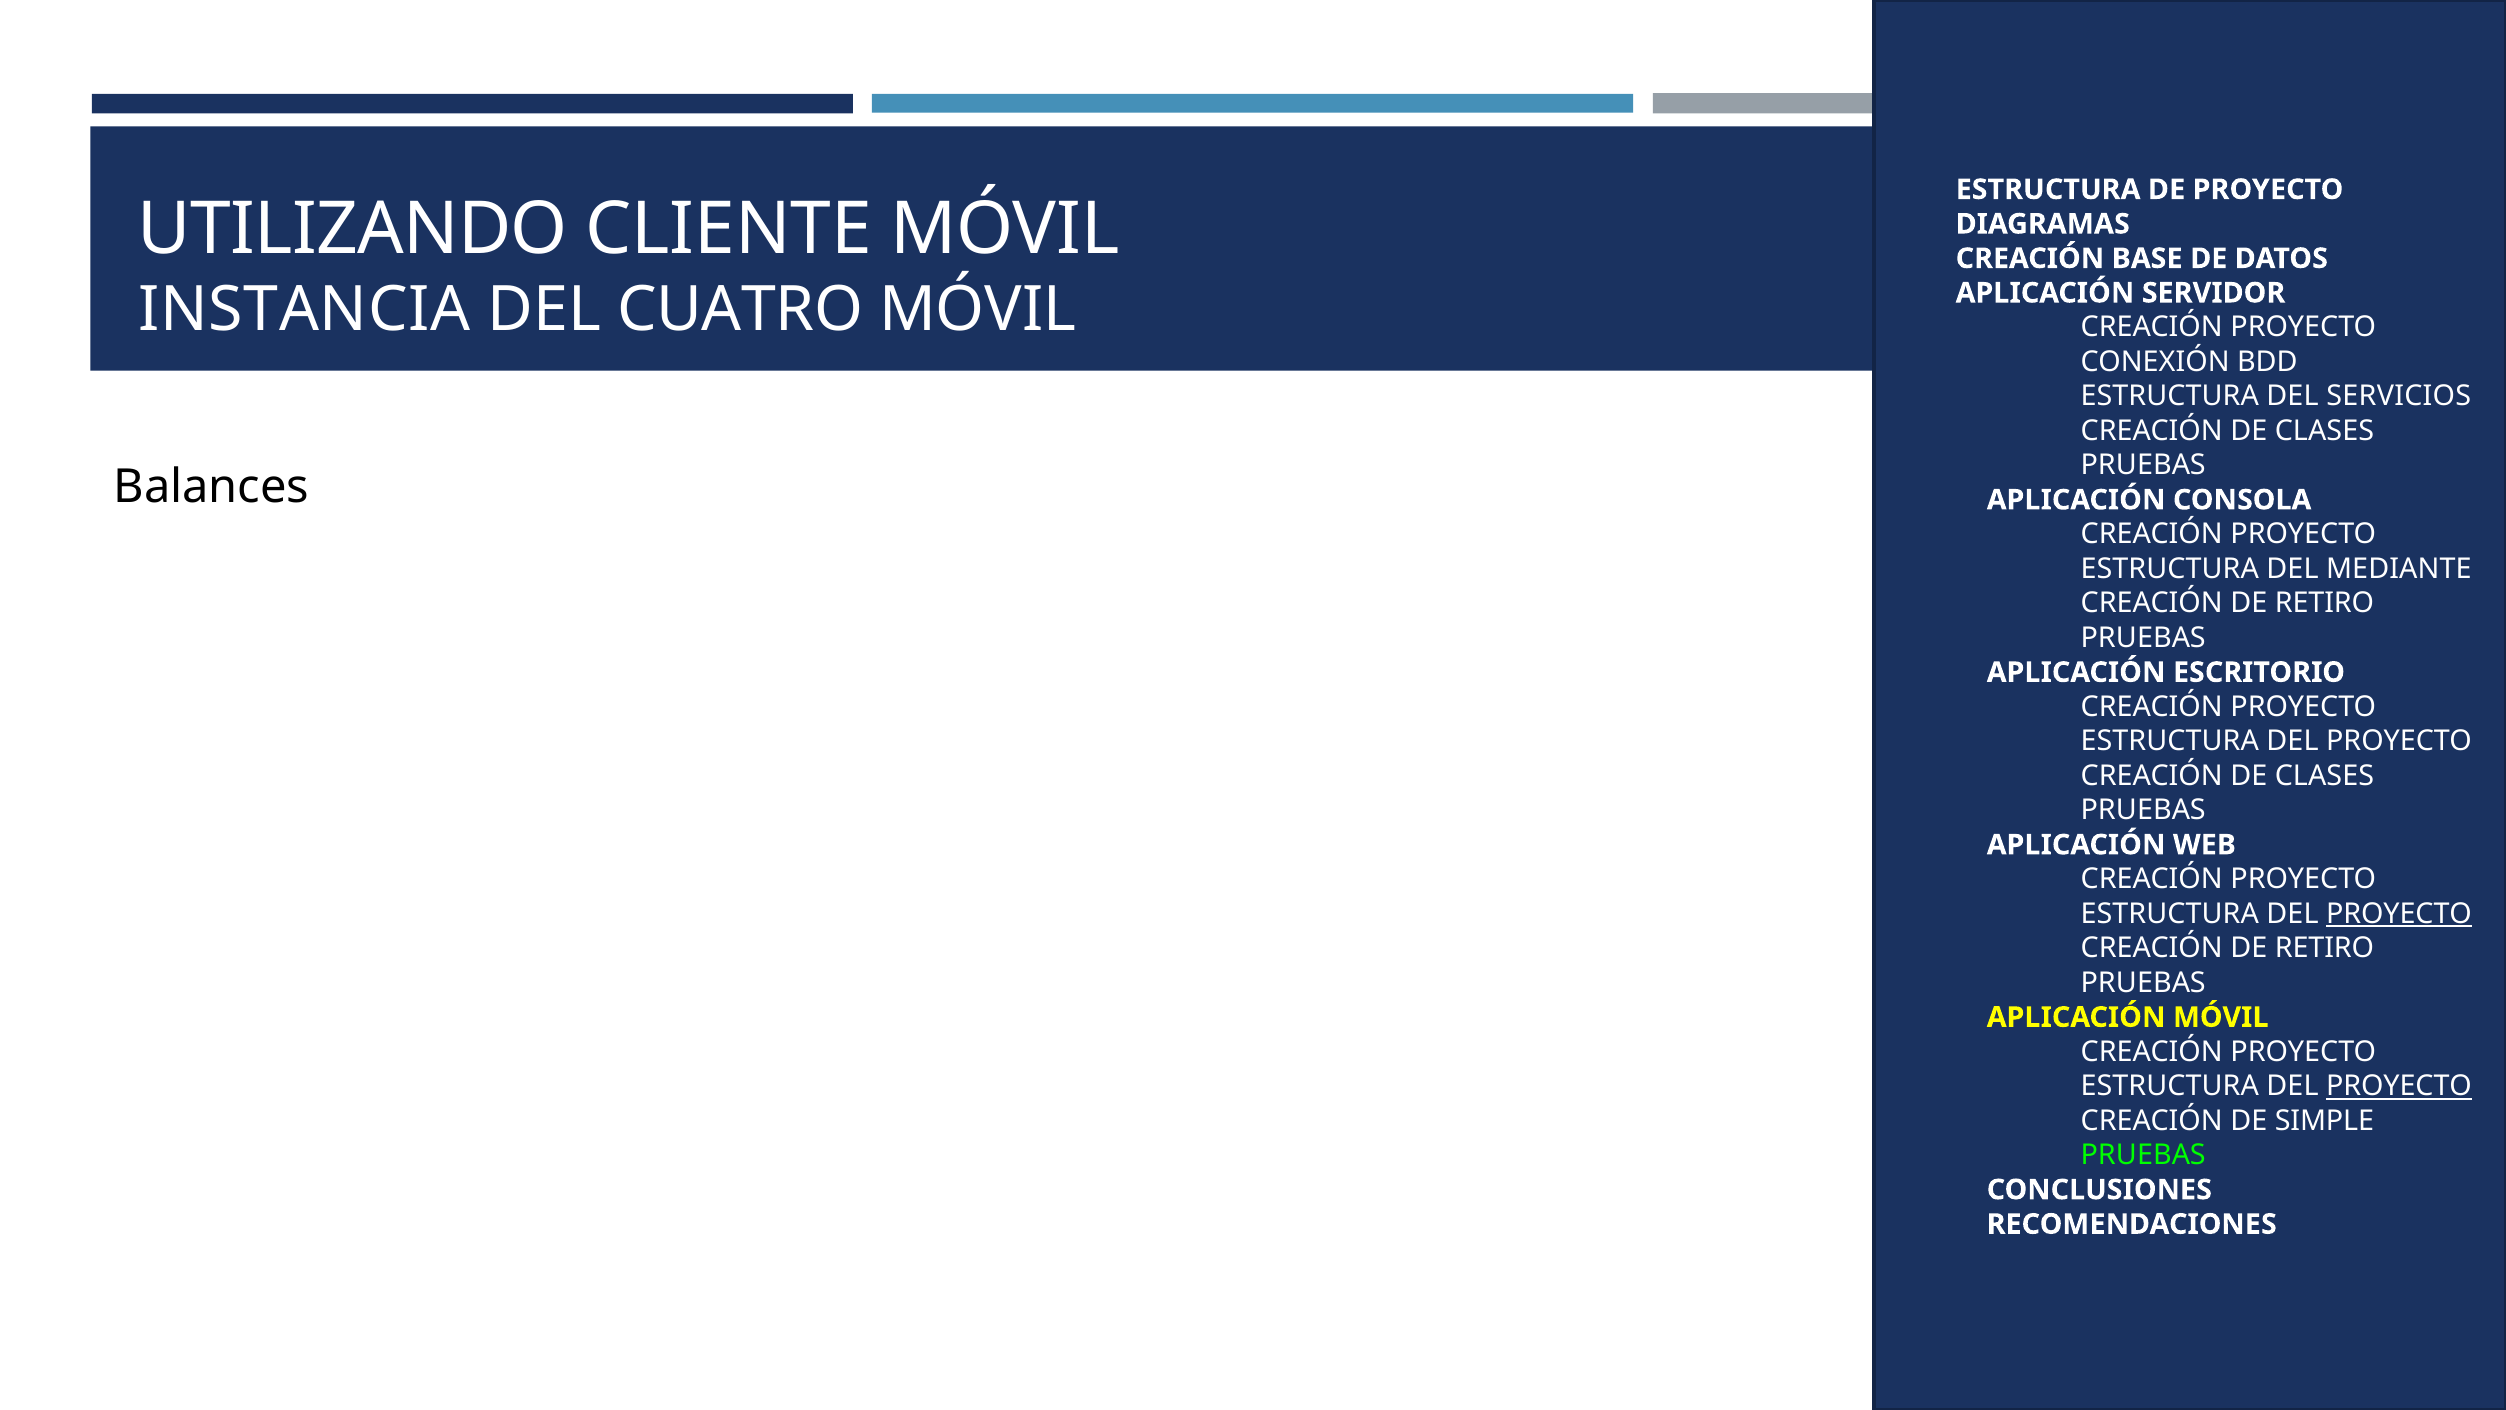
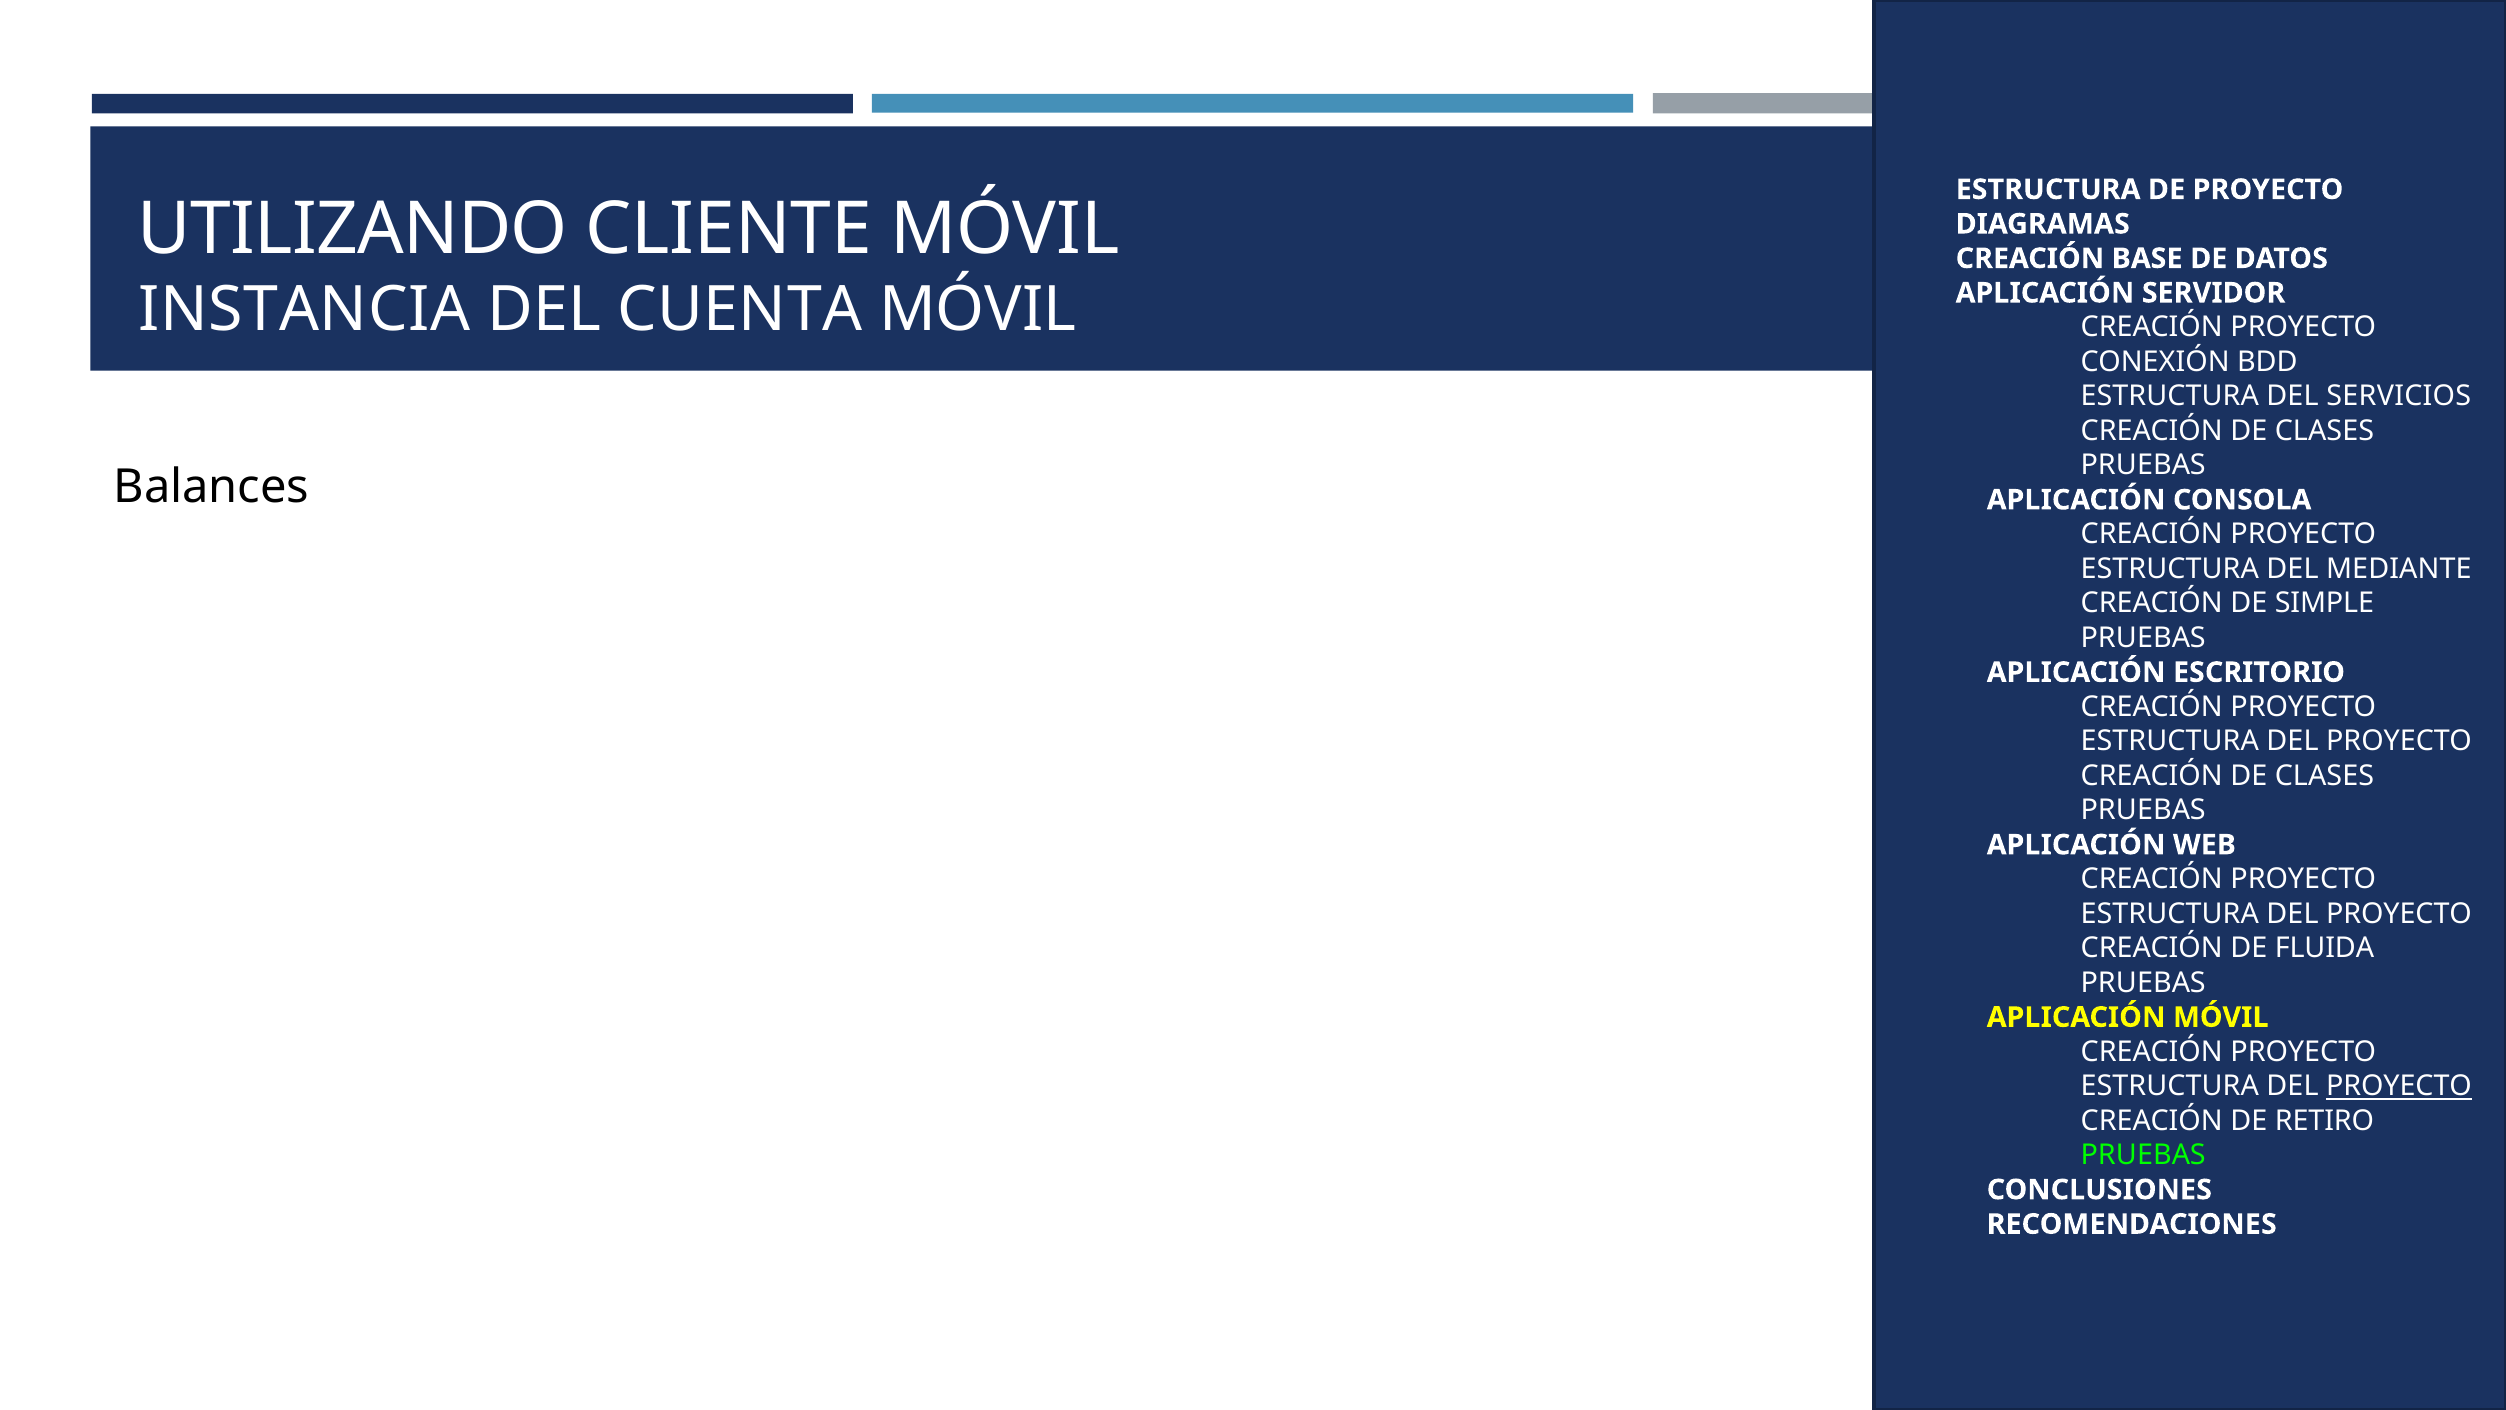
CUATRO: CUATRO -> CUENTA
RETIRO at (2324, 603): RETIRO -> SIMPLE
PROYECTO at (2399, 914) underline: present -> none
RETIRO at (2324, 948): RETIRO -> FLUIDA
SIMPLE: SIMPLE -> RETIRO
